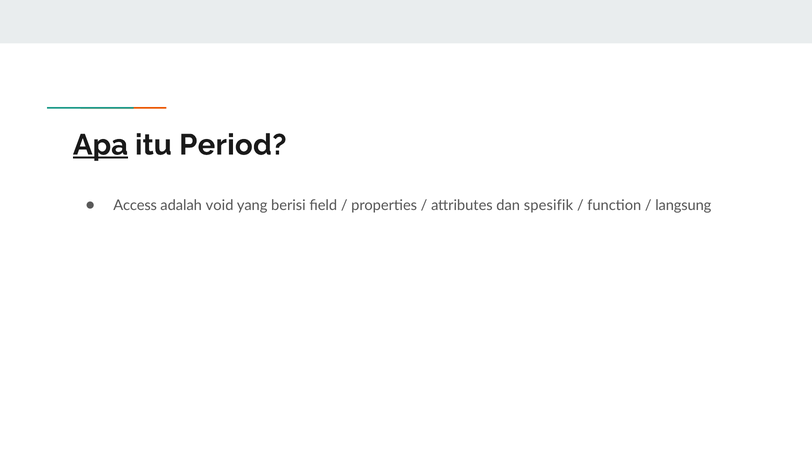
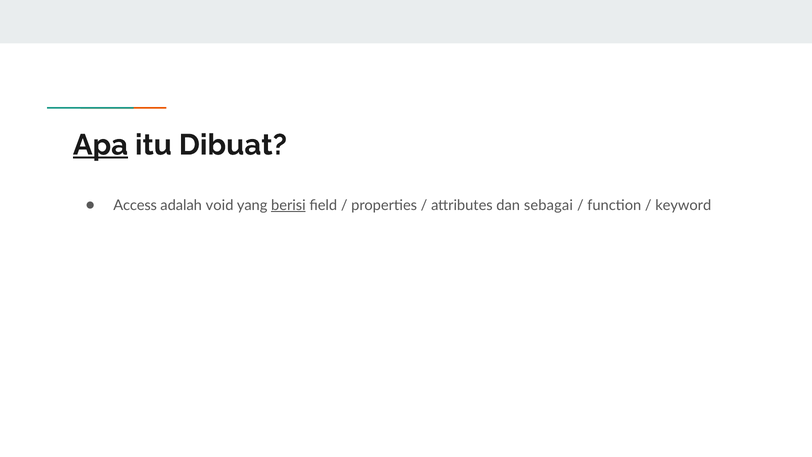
Period: Period -> Dibuat
berisi underline: none -> present
spesifik: spesifik -> sebagai
langsung: langsung -> keyword
